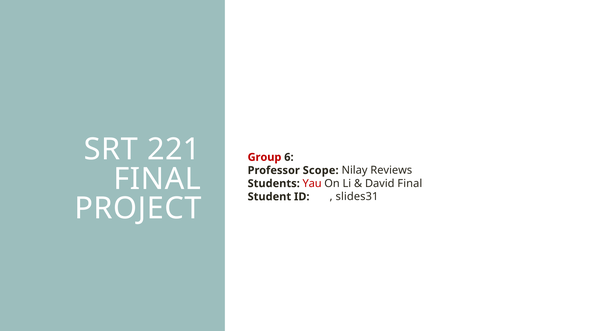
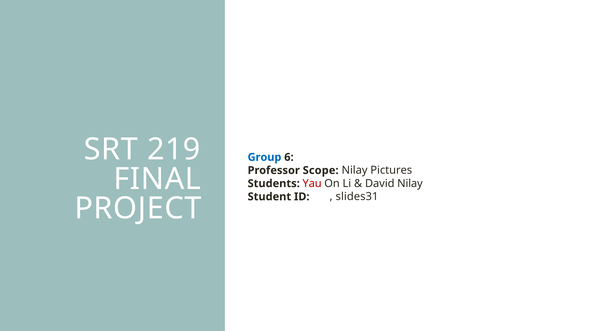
221: 221 -> 219
Group colour: red -> blue
Reviews: Reviews -> Pictures
David Final: Final -> Nilay
